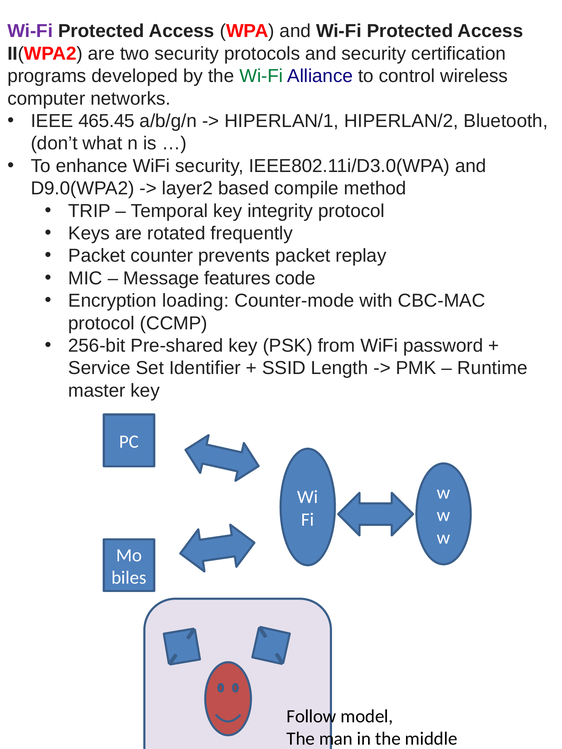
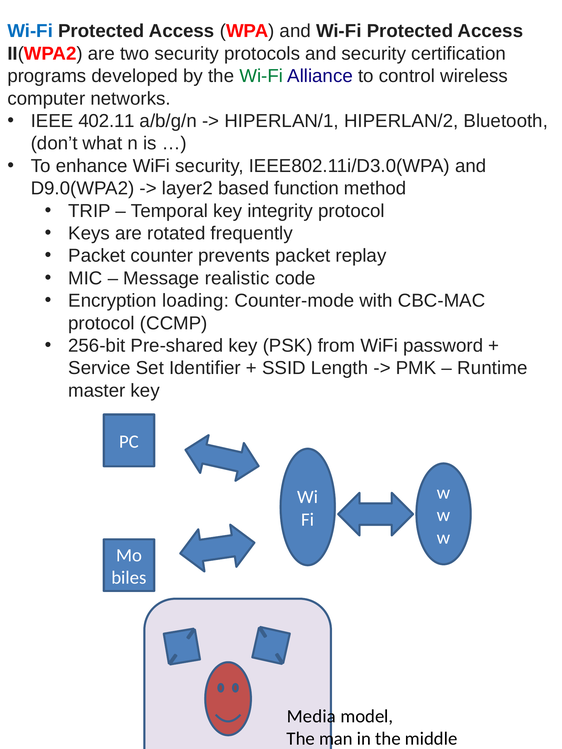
Wi-Fi at (30, 31) colour: purple -> blue
465.45: 465.45 -> 402.11
compile: compile -> function
features: features -> realistic
Follow: Follow -> Media
